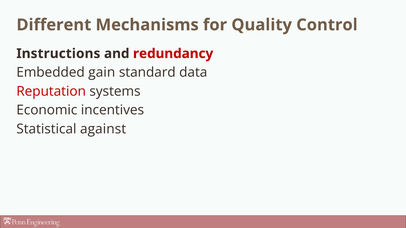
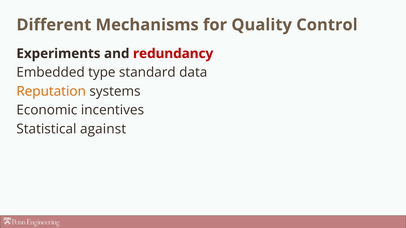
Instructions: Instructions -> Experiments
gain: gain -> type
Reputation colour: red -> orange
